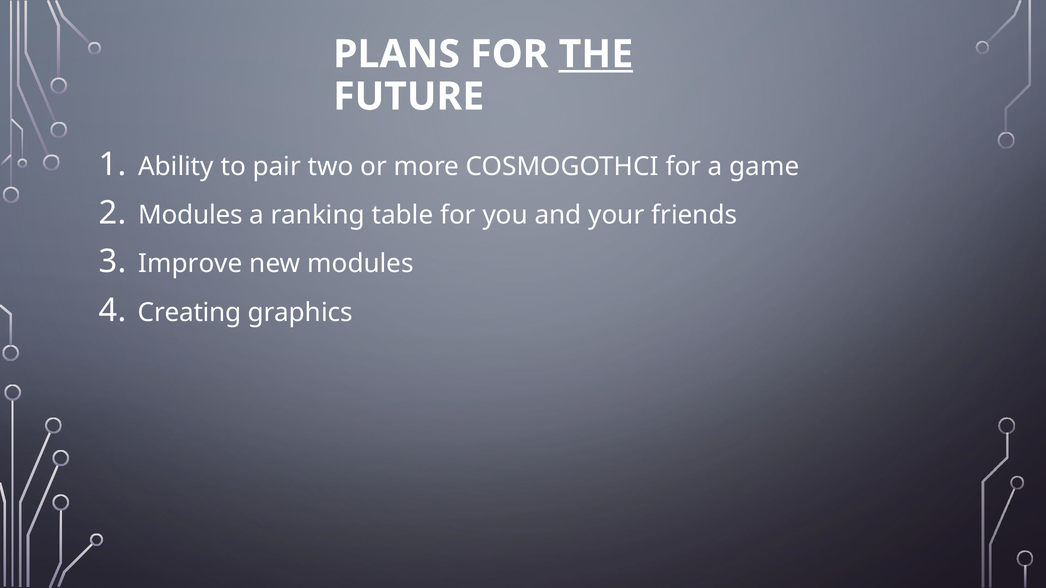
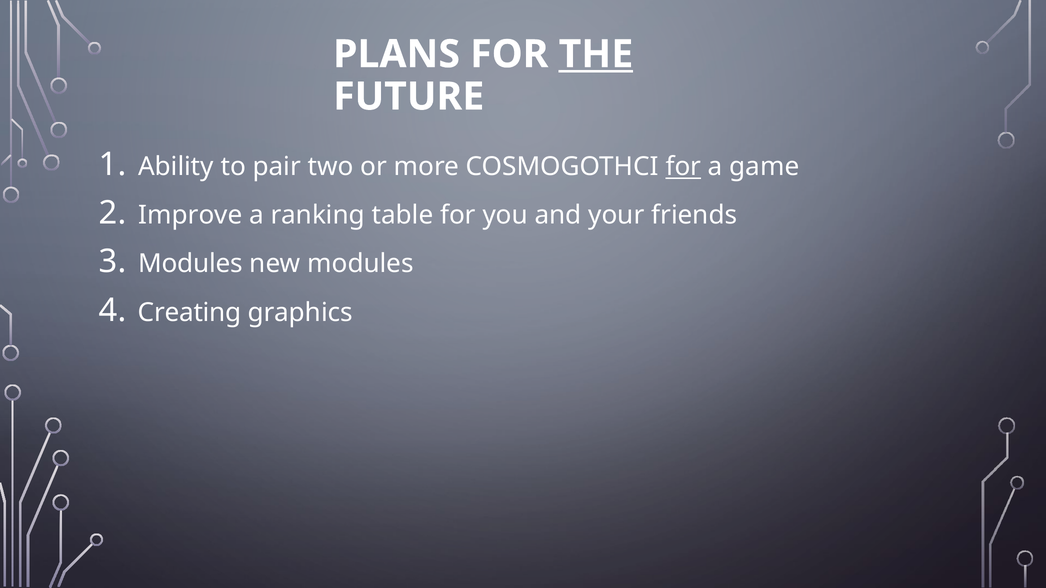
for at (683, 167) underline: none -> present
Modules at (190, 215): Modules -> Improve
Improve at (190, 264): Improve -> Modules
